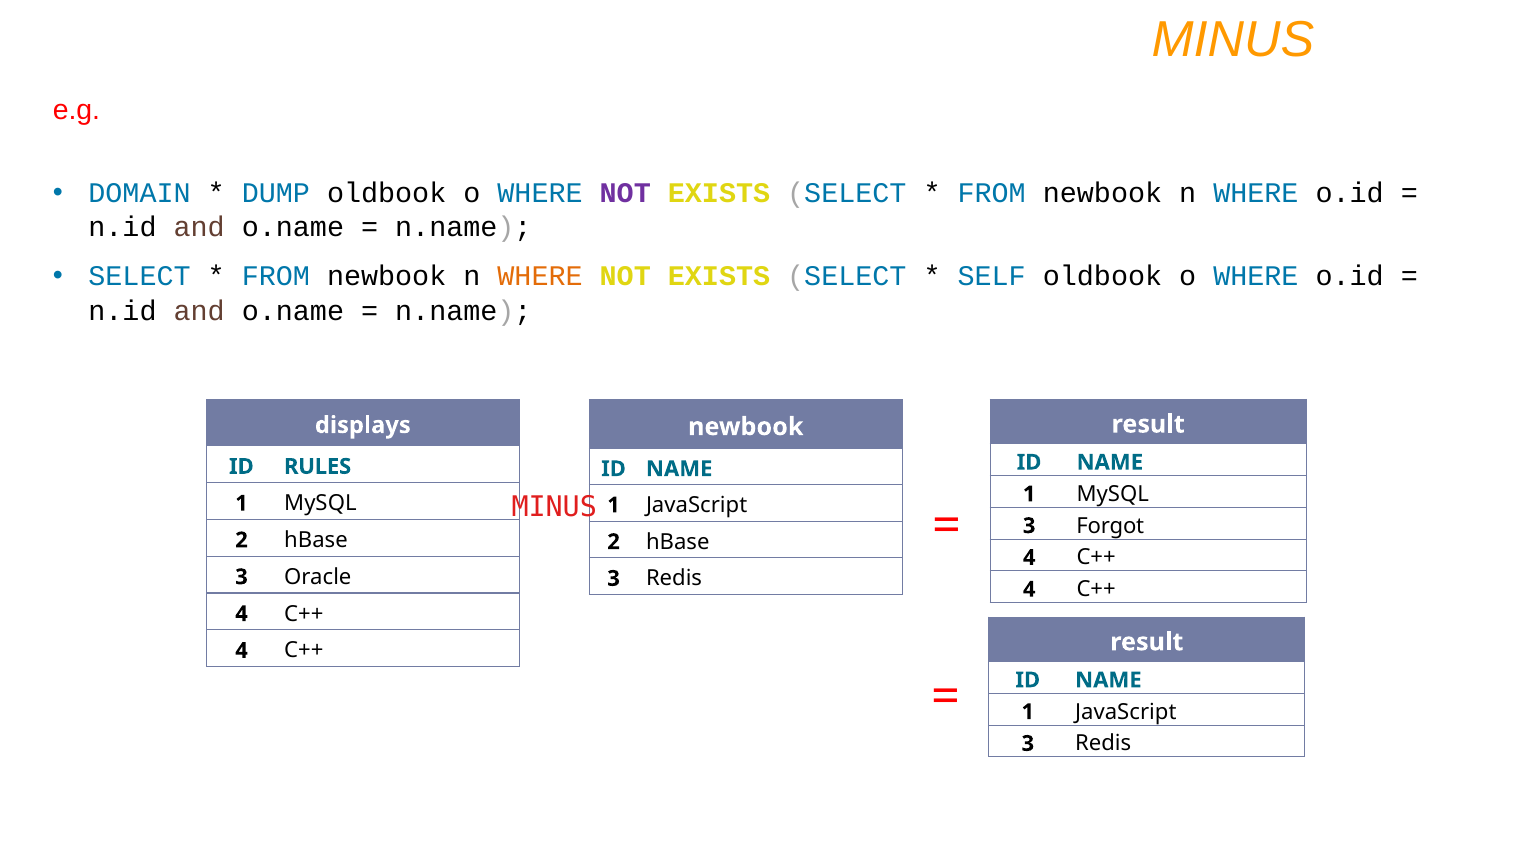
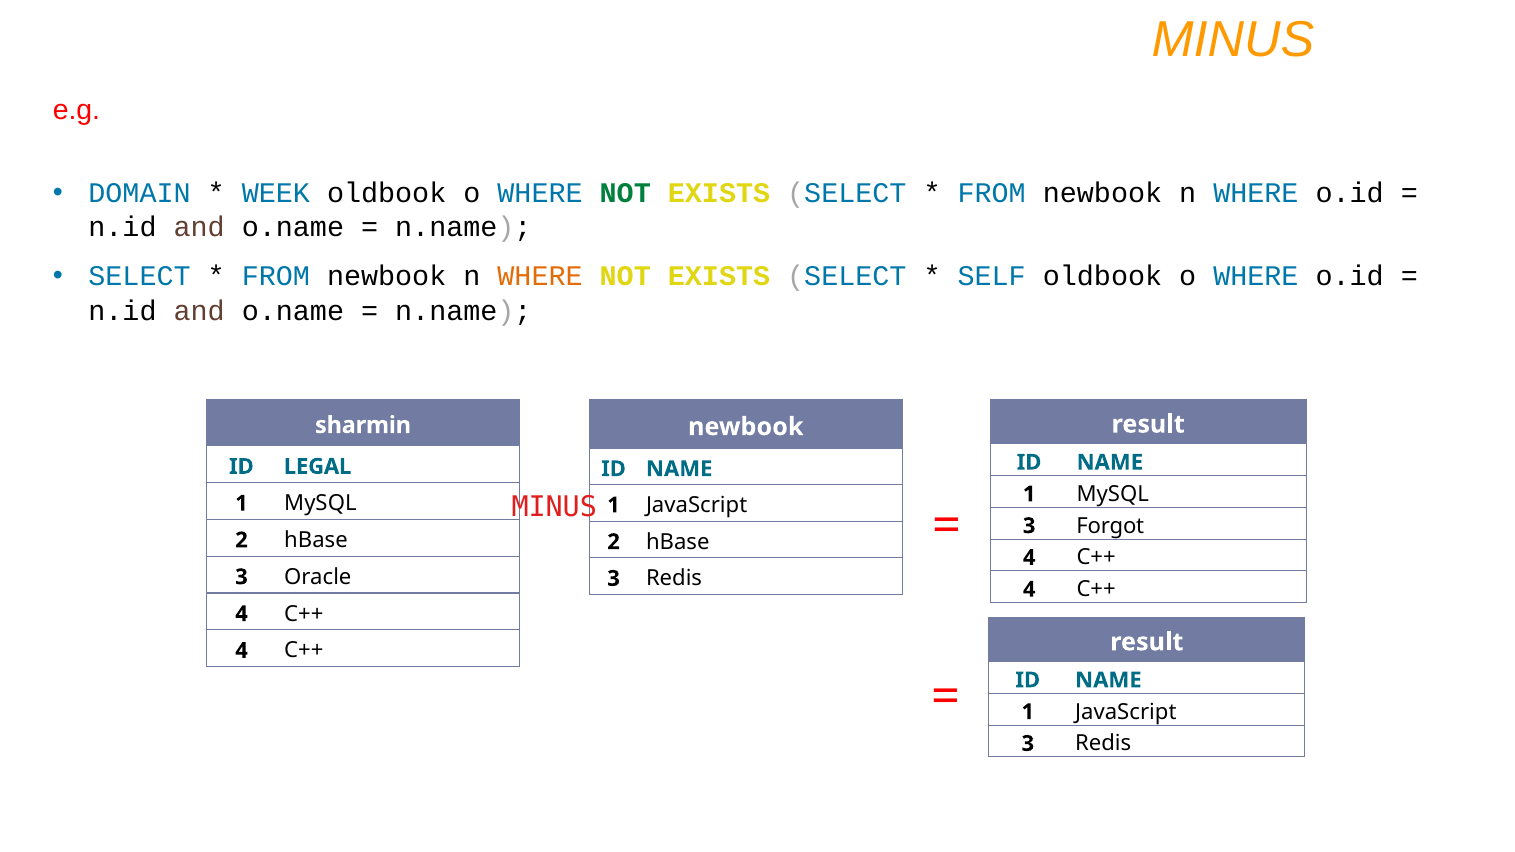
DUMP: DUMP -> WEEK
NOT at (625, 193) colour: purple -> green
displays: displays -> sharmin
RULES: RULES -> LEGAL
